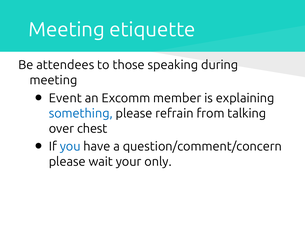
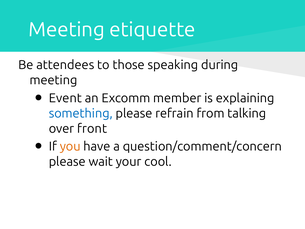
chest: chest -> front
you colour: blue -> orange
only: only -> cool
